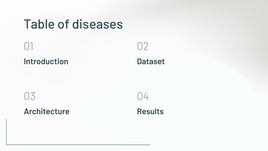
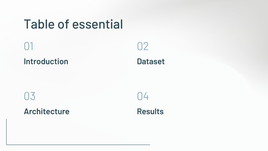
diseases: diseases -> essential
